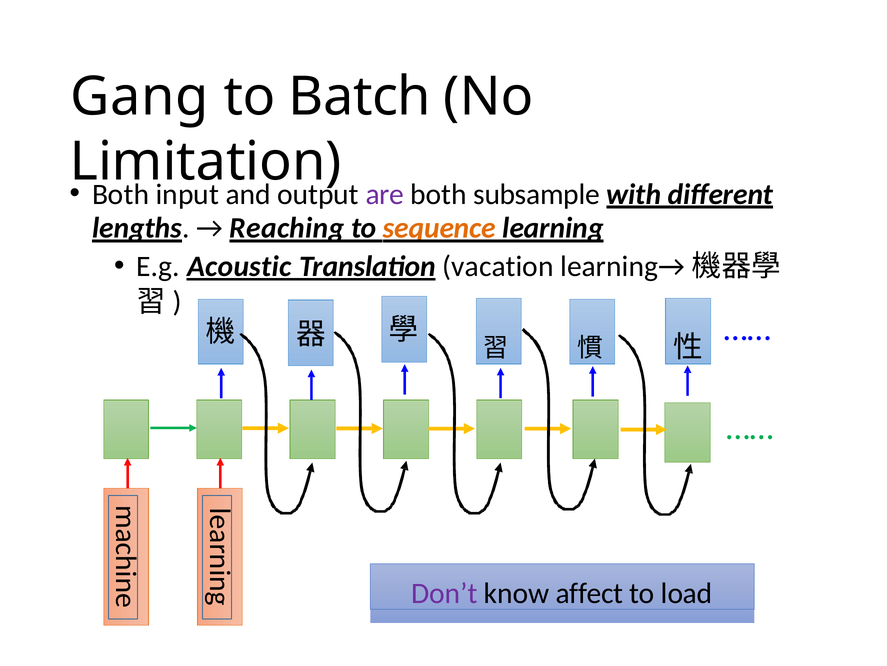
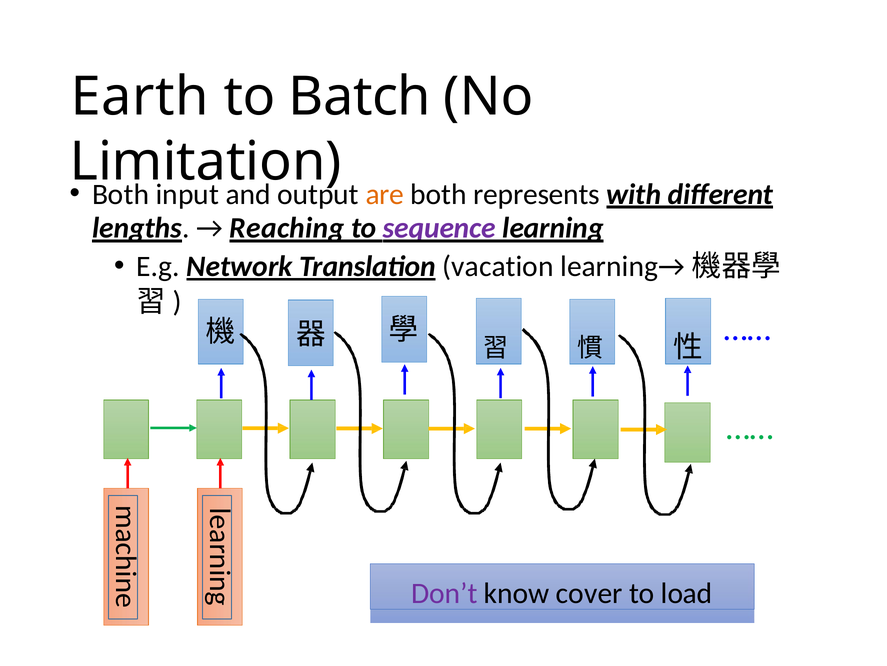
Gang: Gang -> Earth
are colour: purple -> orange
subsample: subsample -> represents
sequence colour: orange -> purple
Acoustic: Acoustic -> Network
affect: affect -> cover
